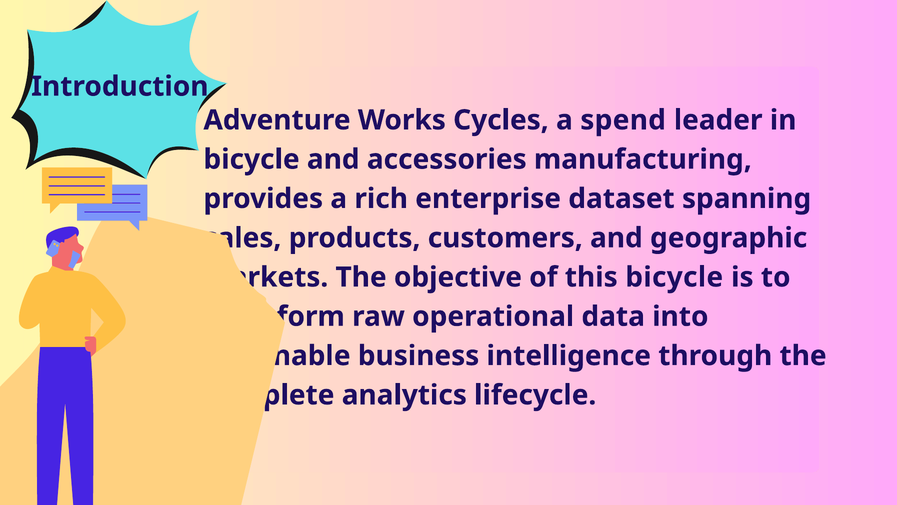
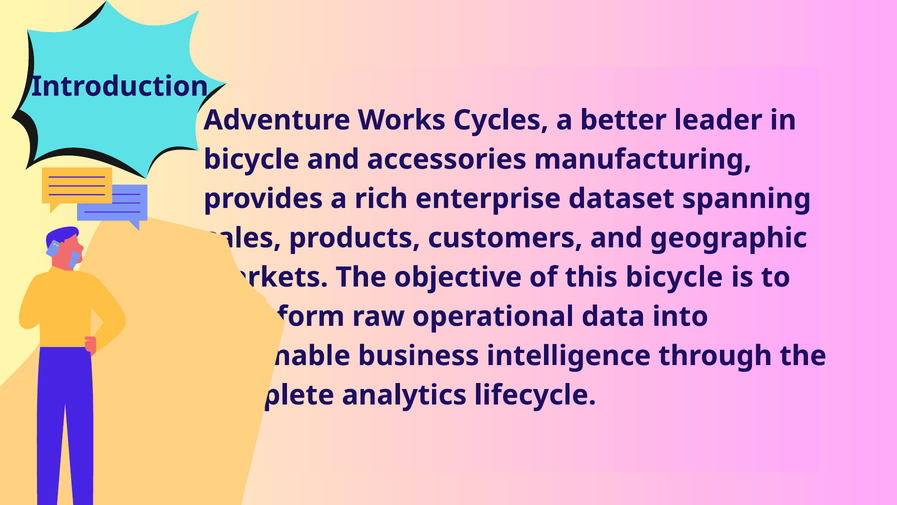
spend: spend -> better
